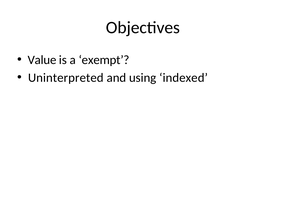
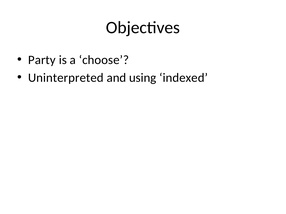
Value: Value -> Party
exempt: exempt -> choose
